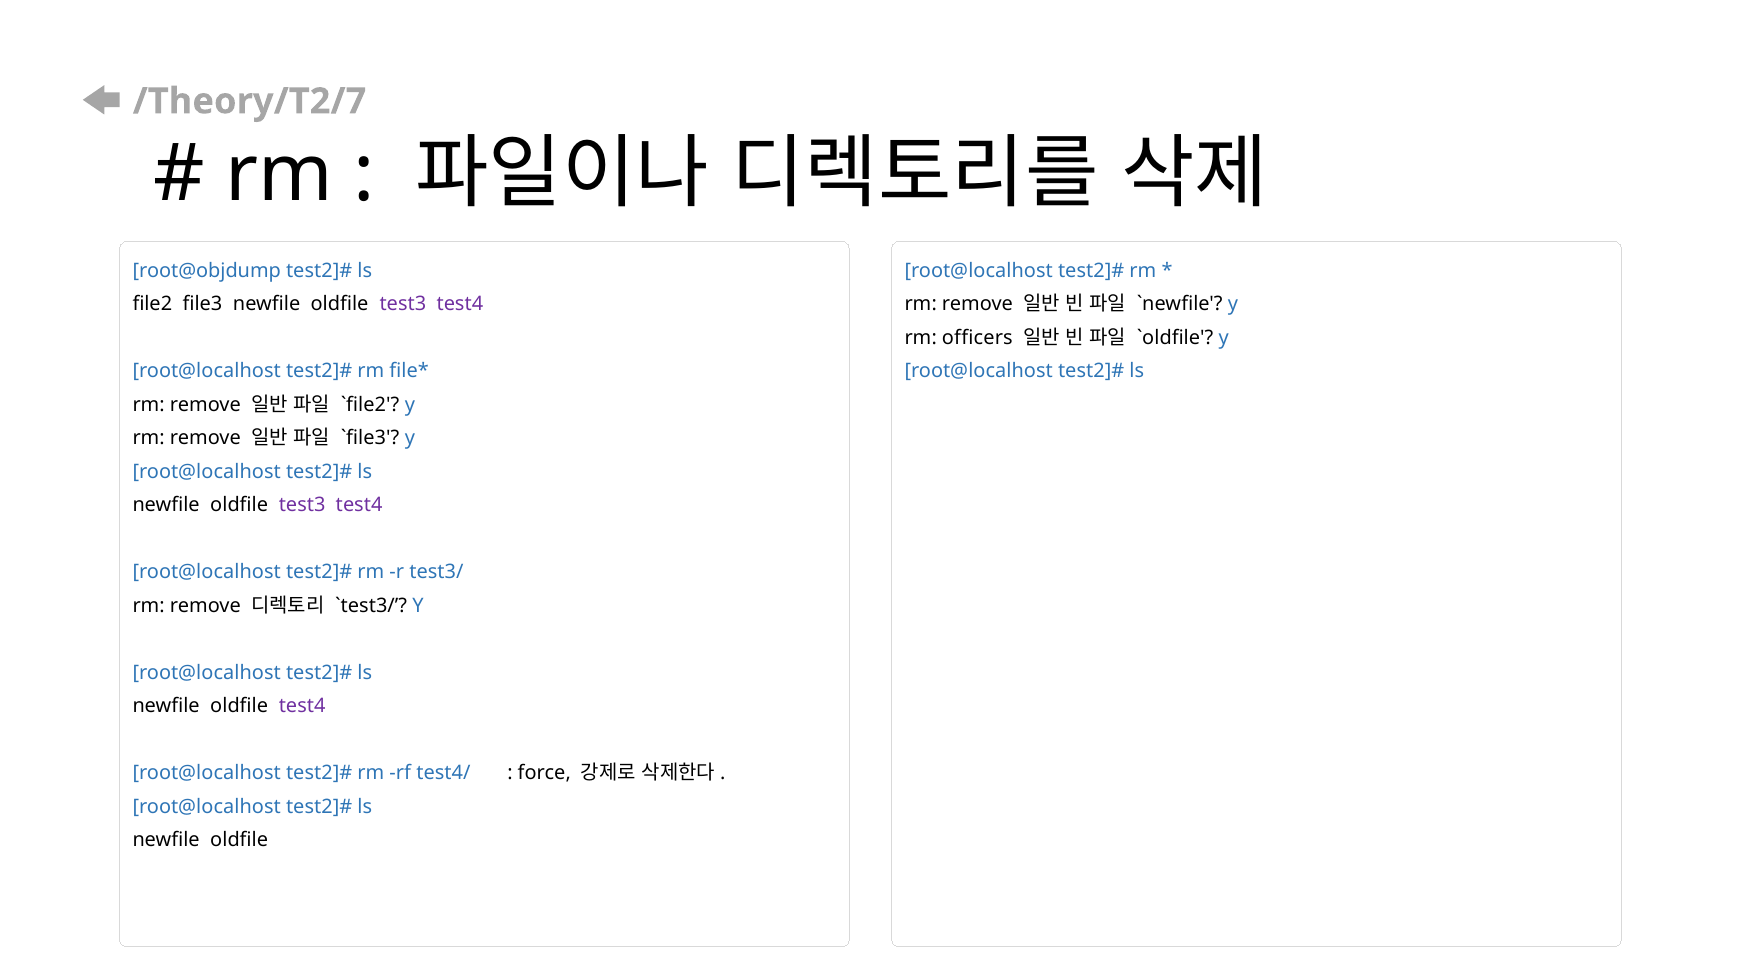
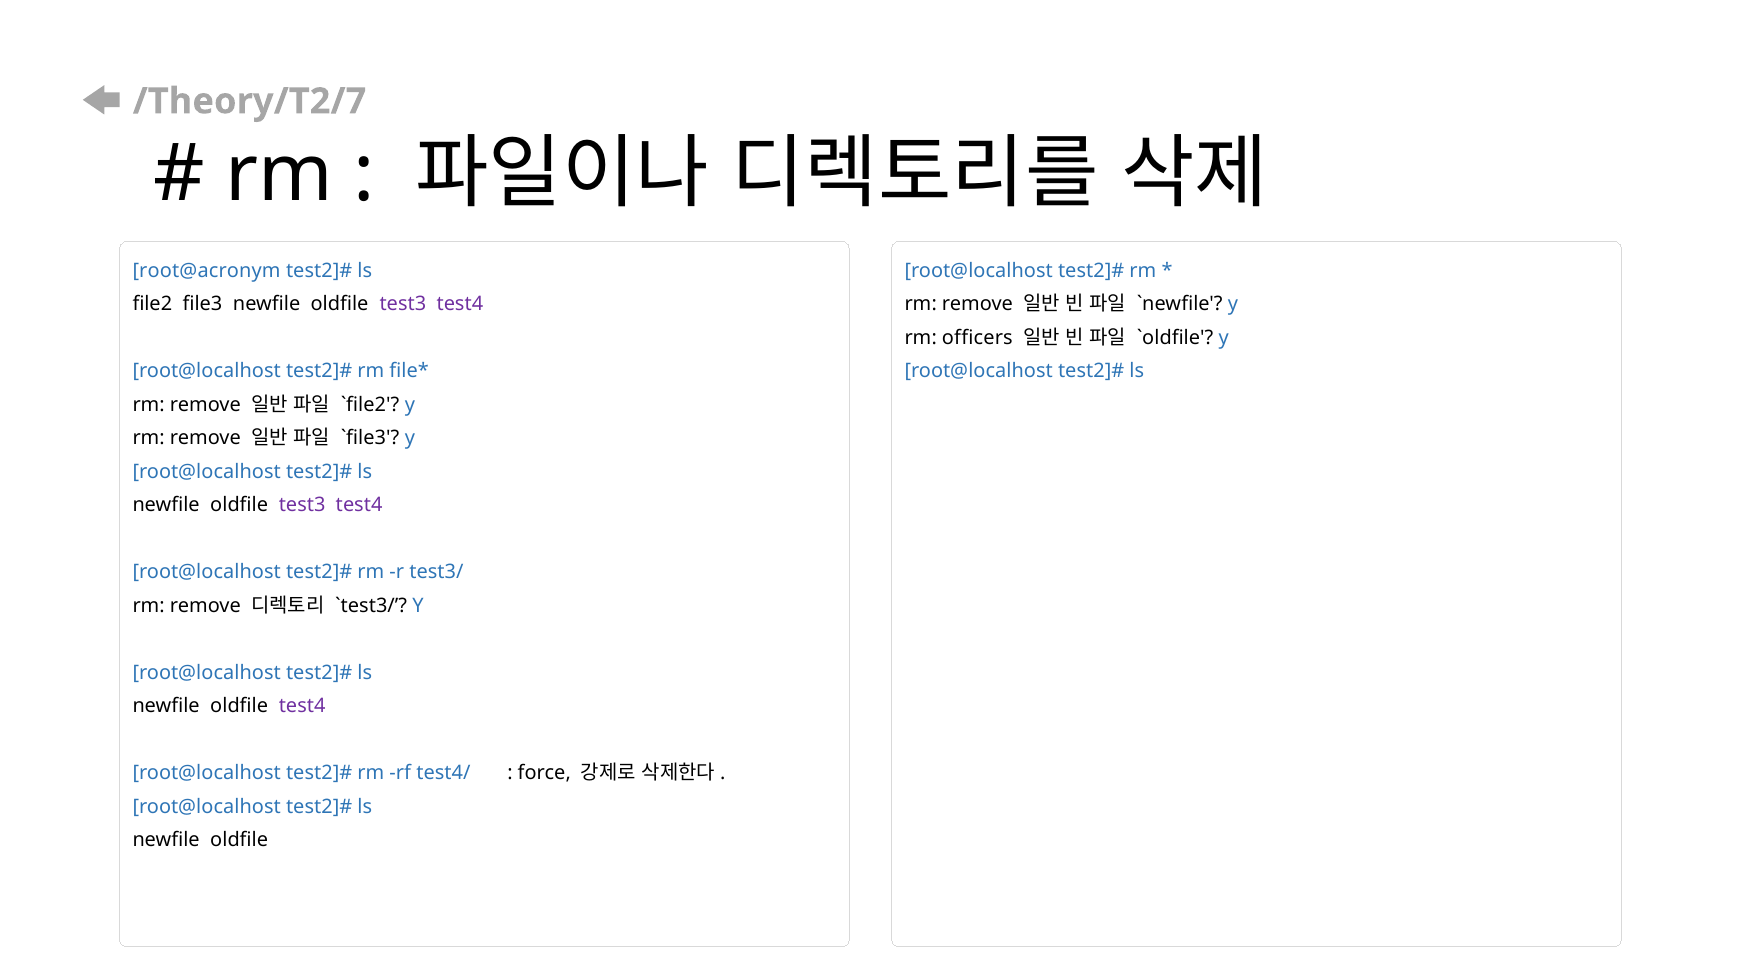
root@objdump: root@objdump -> root@acronym
